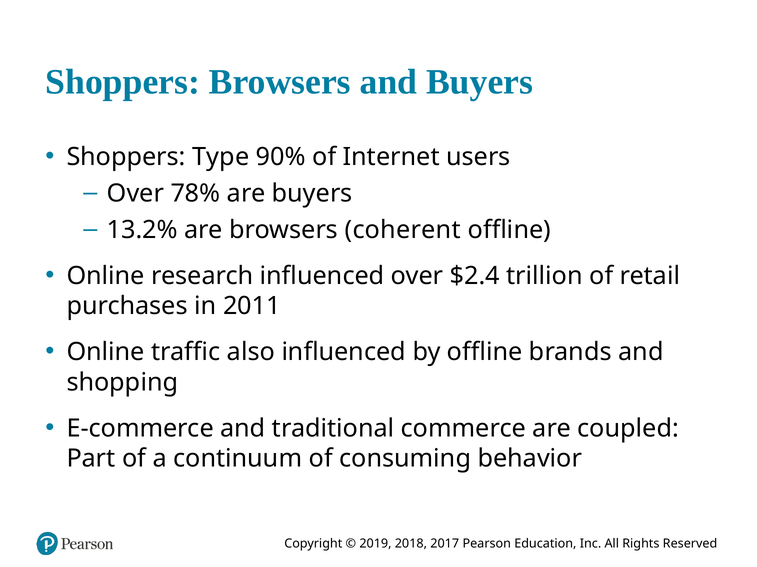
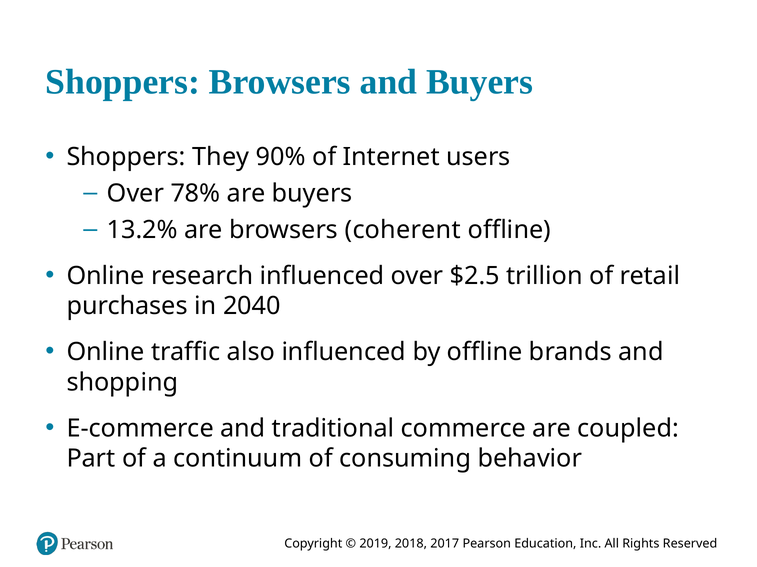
Type: Type -> They
$2.4: $2.4 -> $2.5
2011: 2011 -> 2040
